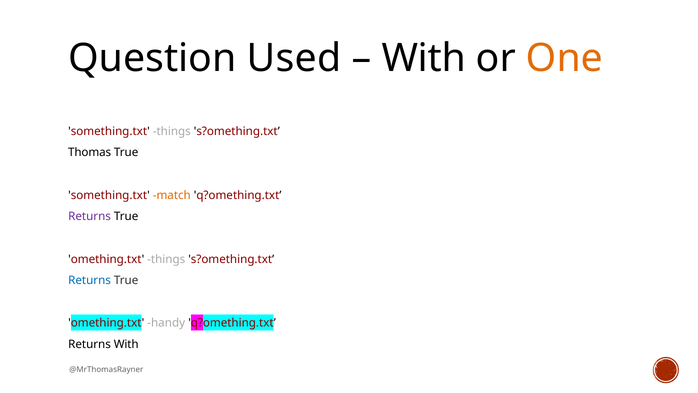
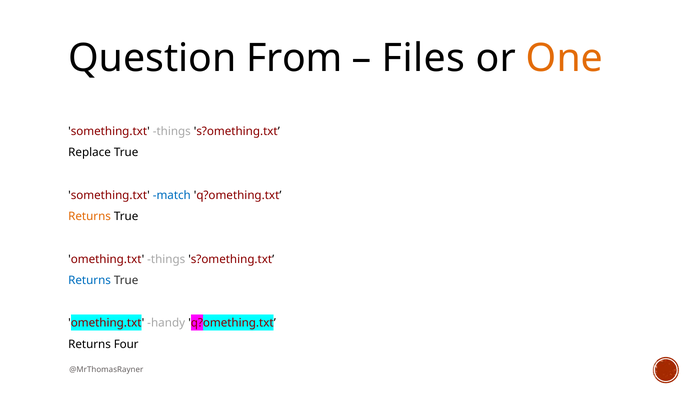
Used: Used -> From
With at (424, 58): With -> Files
Thomas: Thomas -> Replace
match colour: orange -> blue
Returns at (90, 216) colour: purple -> orange
Returns With: With -> Four
